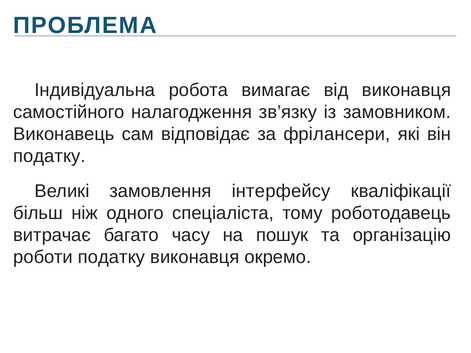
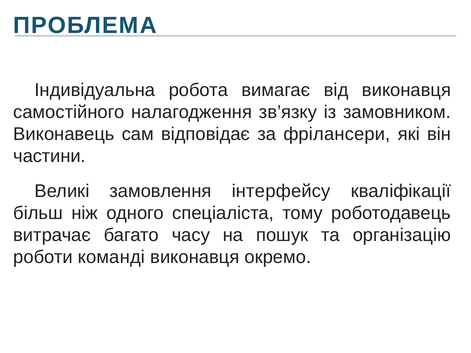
податку at (49, 156): податку -> частини
роботи податку: податку -> команді
